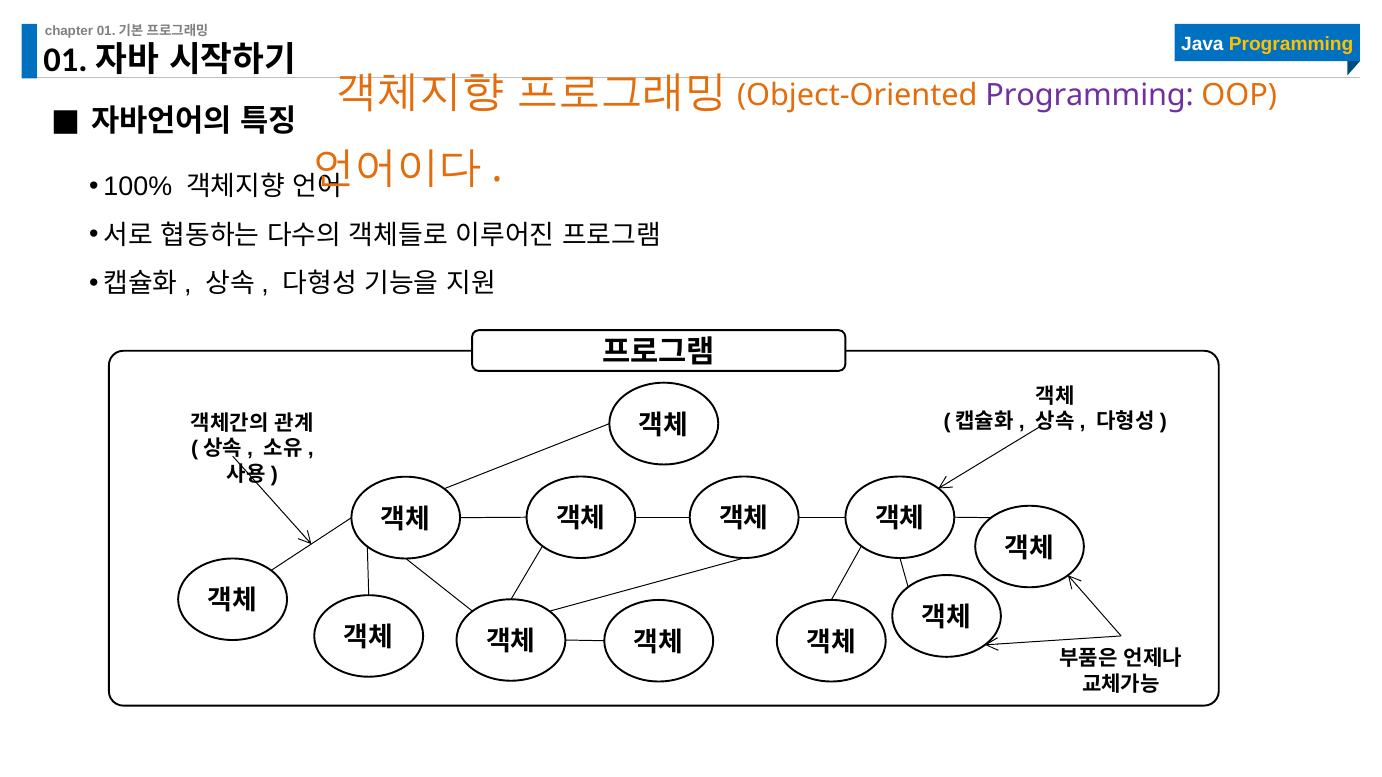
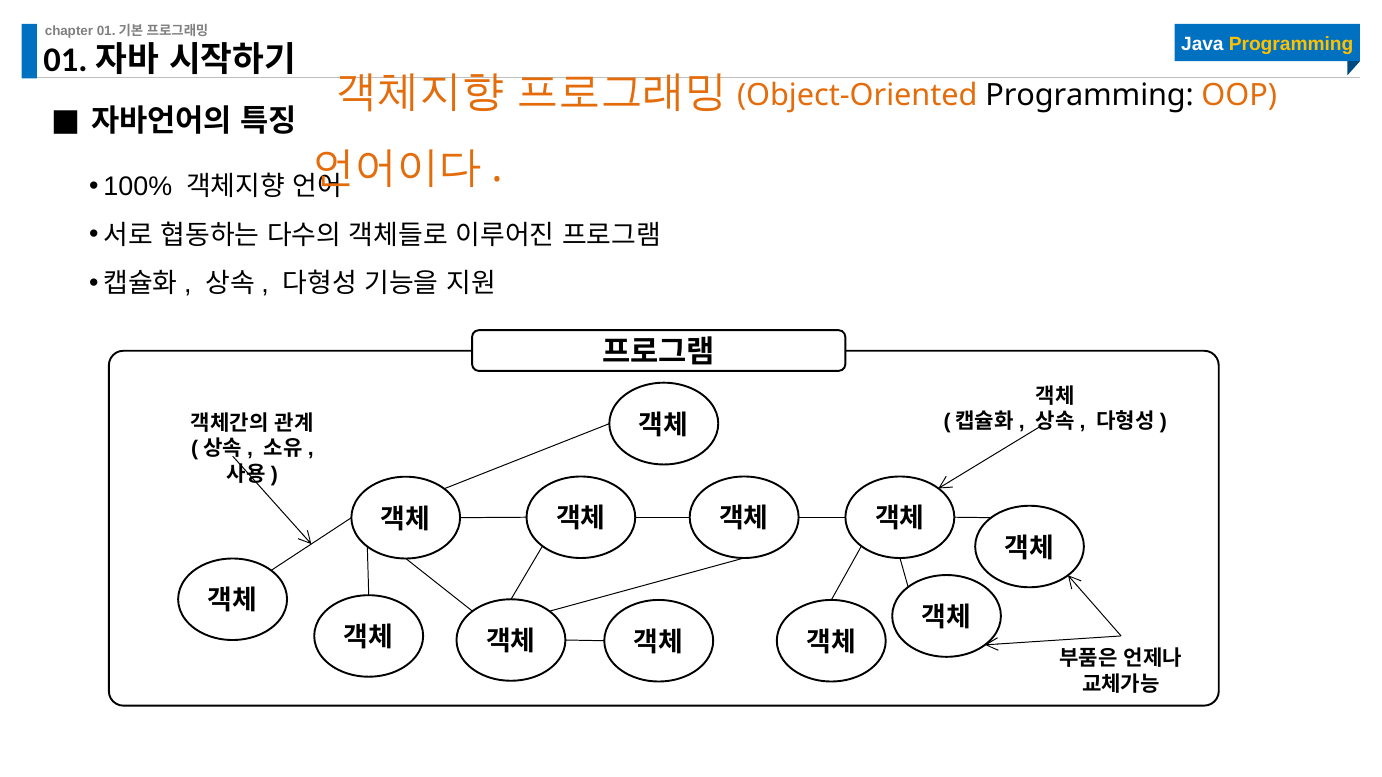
Programming at (1090, 95) colour: purple -> black
